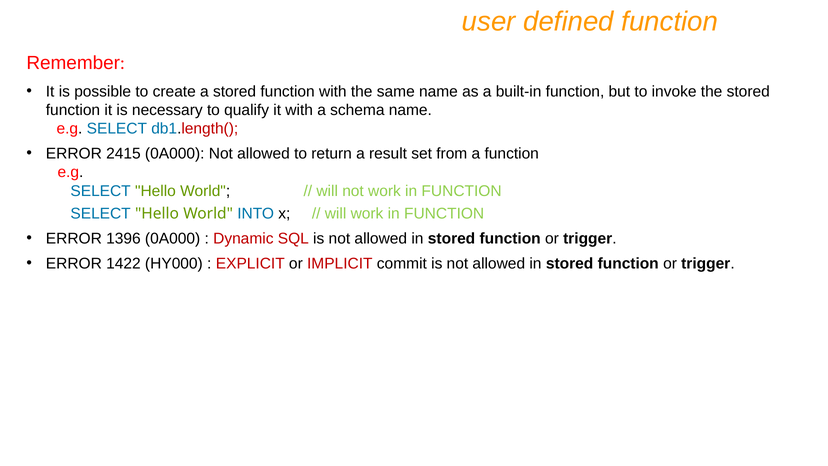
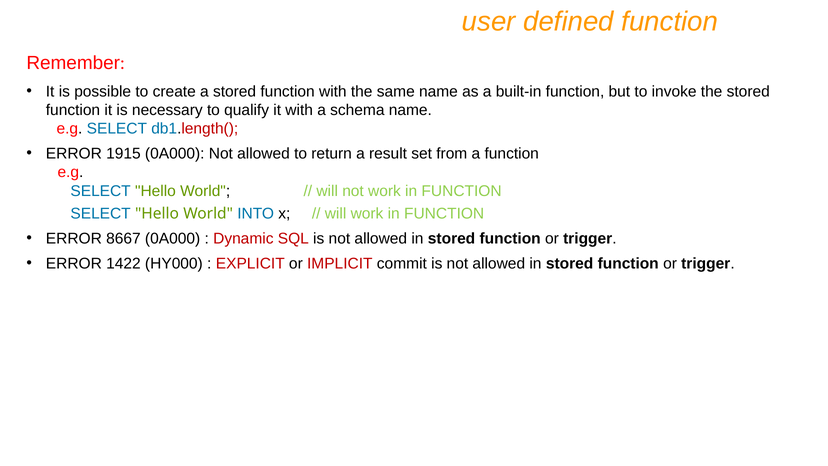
2415: 2415 -> 1915
1396: 1396 -> 8667
